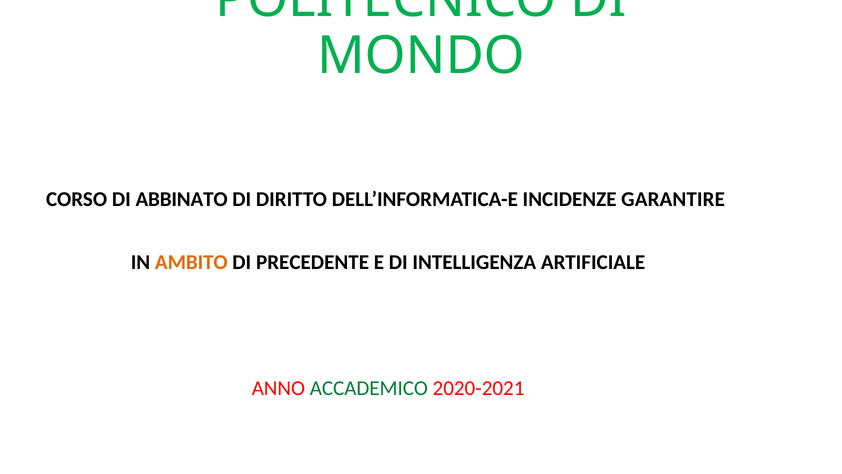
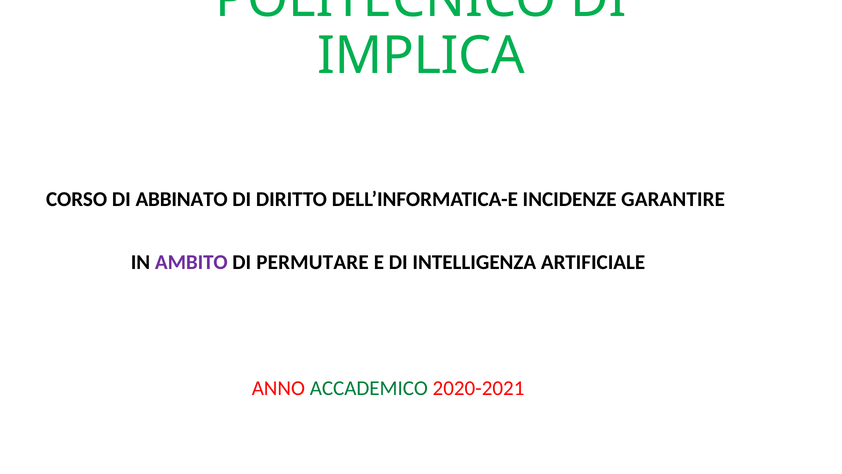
MONDO: MONDO -> IMPLICA
AMBITO colour: orange -> purple
PRECEDENTE: PRECEDENTE -> PERMUTARE
